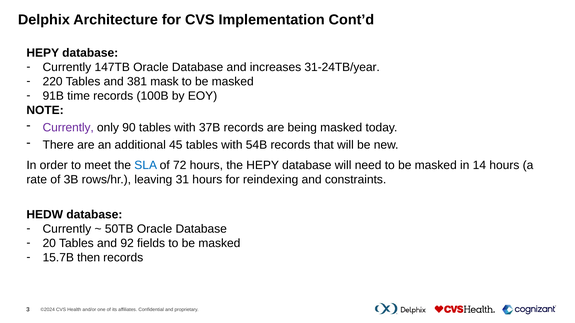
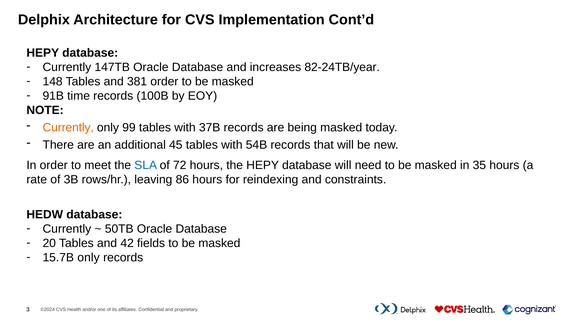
31-24TB/year: 31-24TB/year -> 82-24TB/year
220: 220 -> 148
381 mask: mask -> order
Currently at (68, 128) colour: purple -> orange
90: 90 -> 99
14: 14 -> 35
31: 31 -> 86
92: 92 -> 42
15.7B then: then -> only
